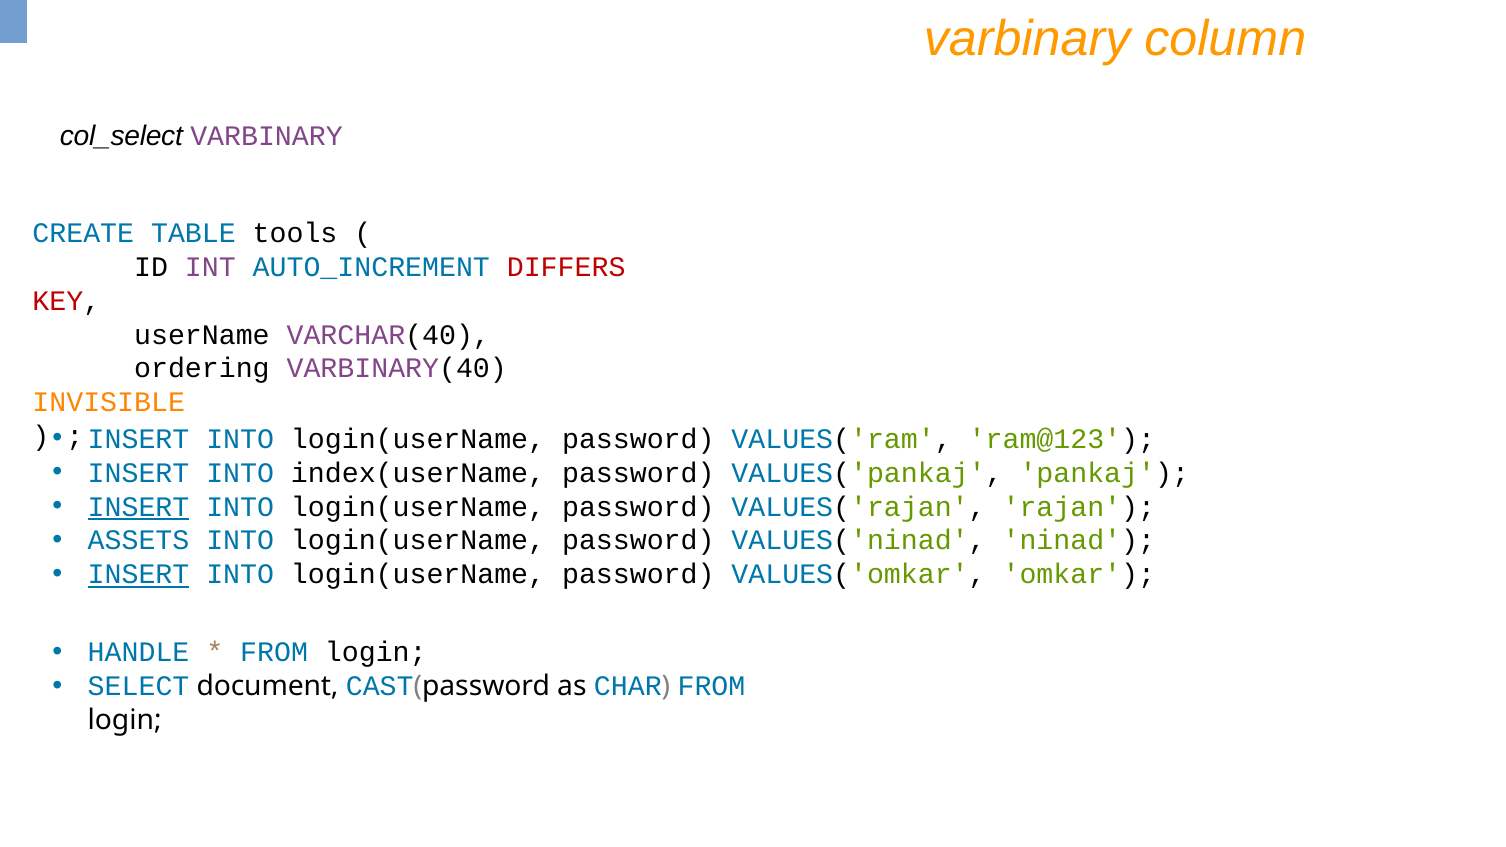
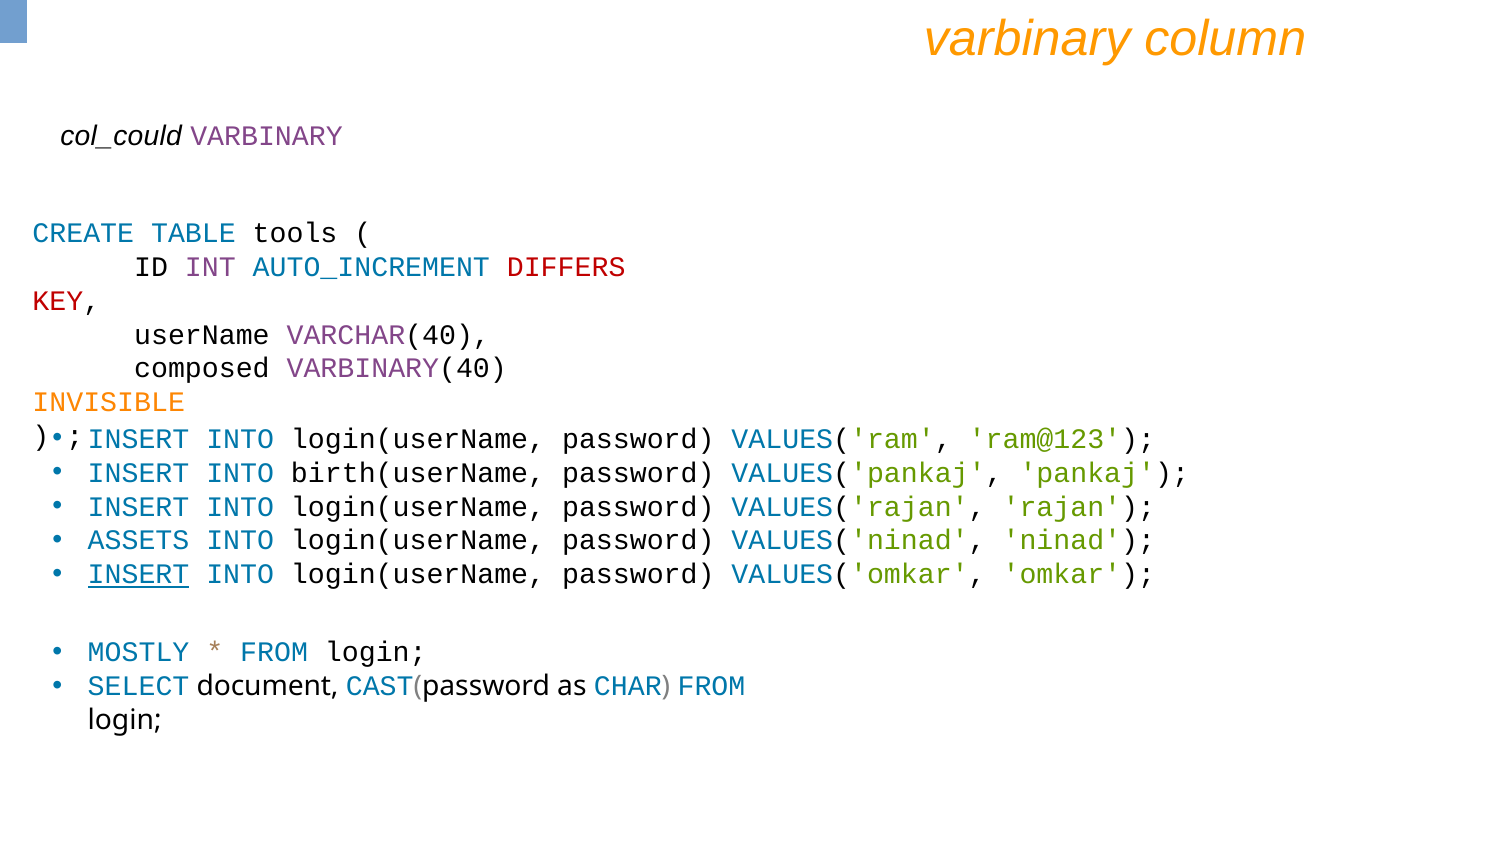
col_select: col_select -> col_could
ordering: ordering -> composed
index(userName: index(userName -> birth(userName
INSERT at (139, 507) underline: present -> none
HANDLE: HANDLE -> MOSTLY
